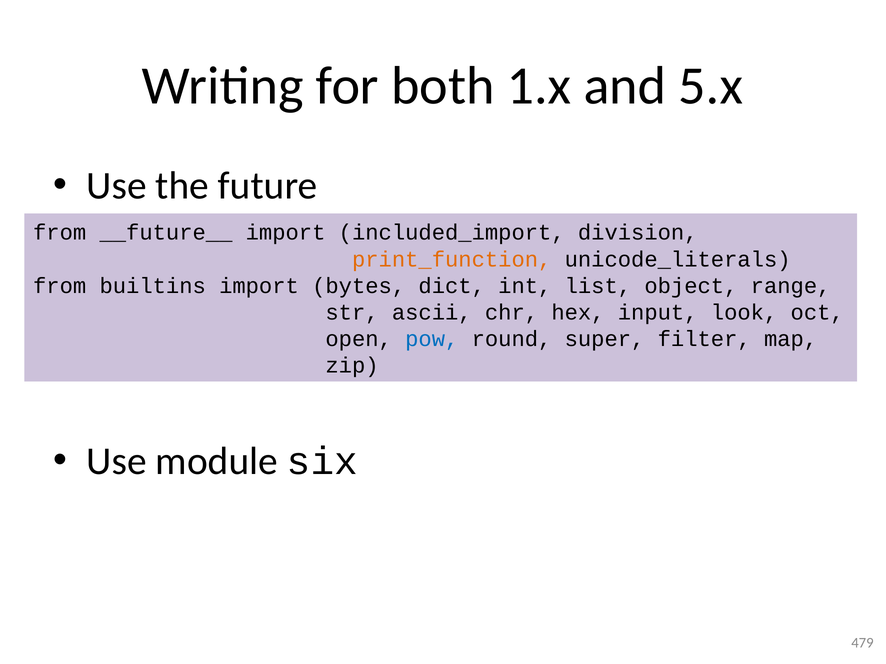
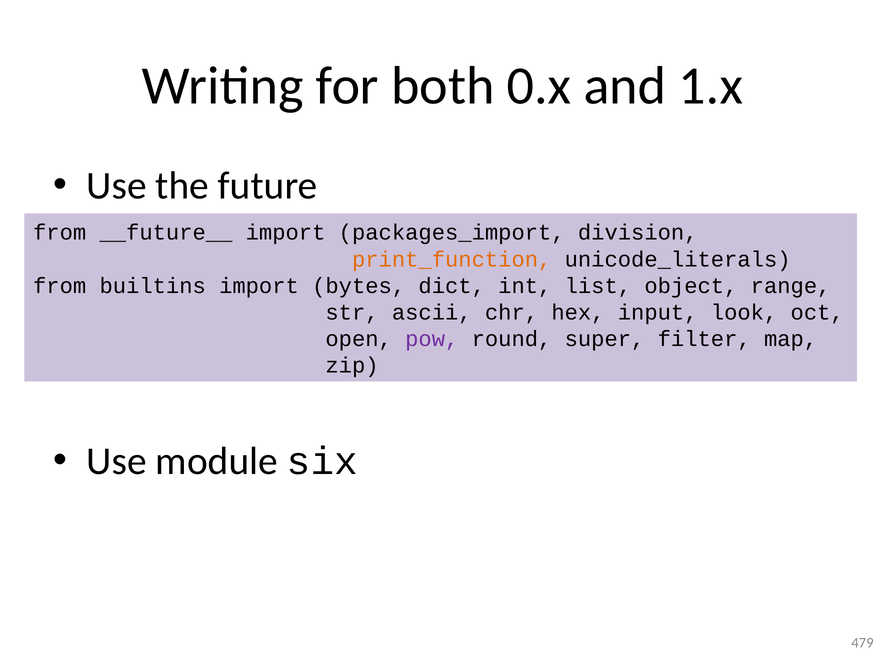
1.x: 1.x -> 0.x
5.x: 5.x -> 1.x
included_import: included_import -> packages_import
pow colour: blue -> purple
